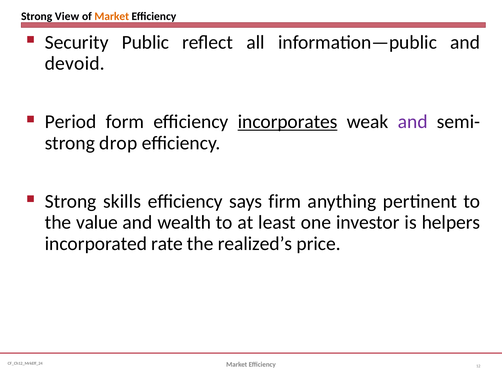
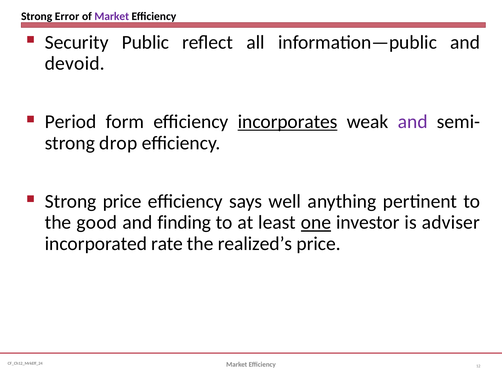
View: View -> Error
Market at (112, 16) colour: orange -> purple
Strong skills: skills -> price
firm: firm -> well
value: value -> good
wealth: wealth -> finding
one underline: none -> present
helpers: helpers -> adviser
